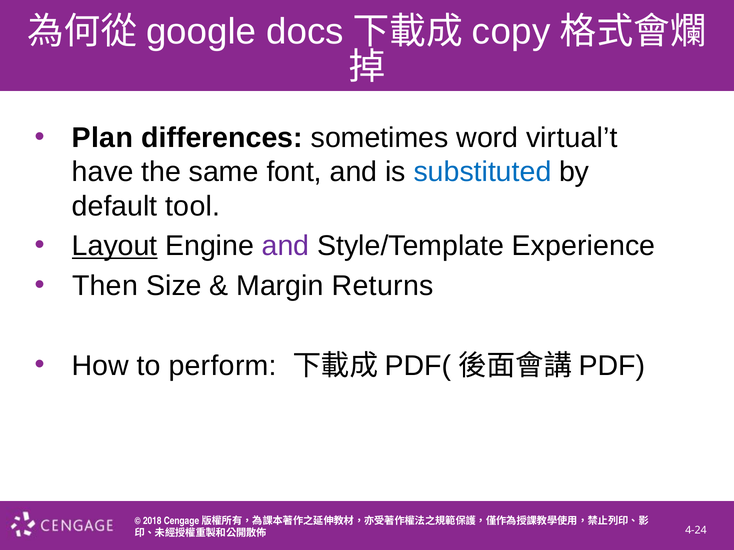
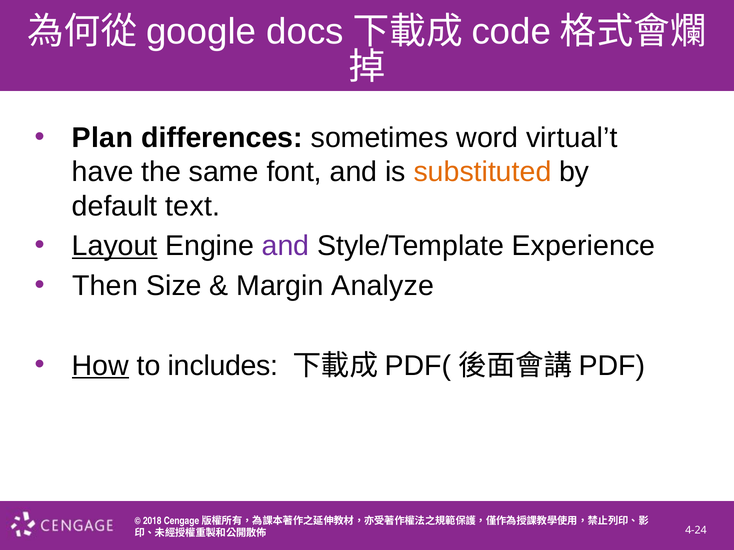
copy: copy -> code
substituted colour: blue -> orange
tool: tool -> text
Returns: Returns -> Analyze
How underline: none -> present
perform: perform -> includes
